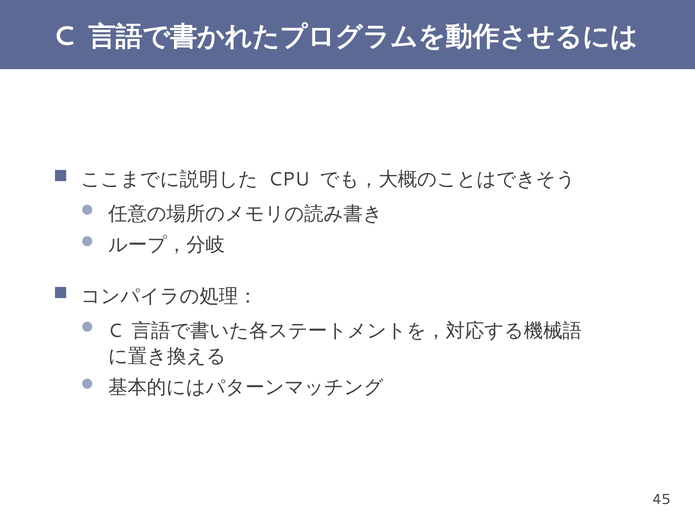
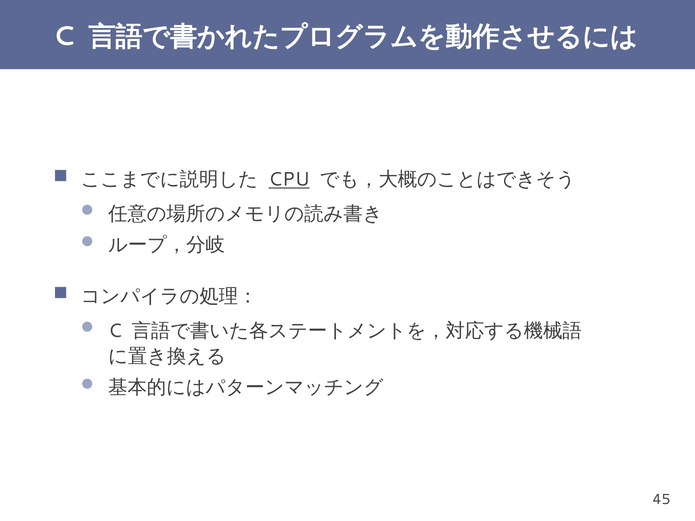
CPU underline: none -> present
